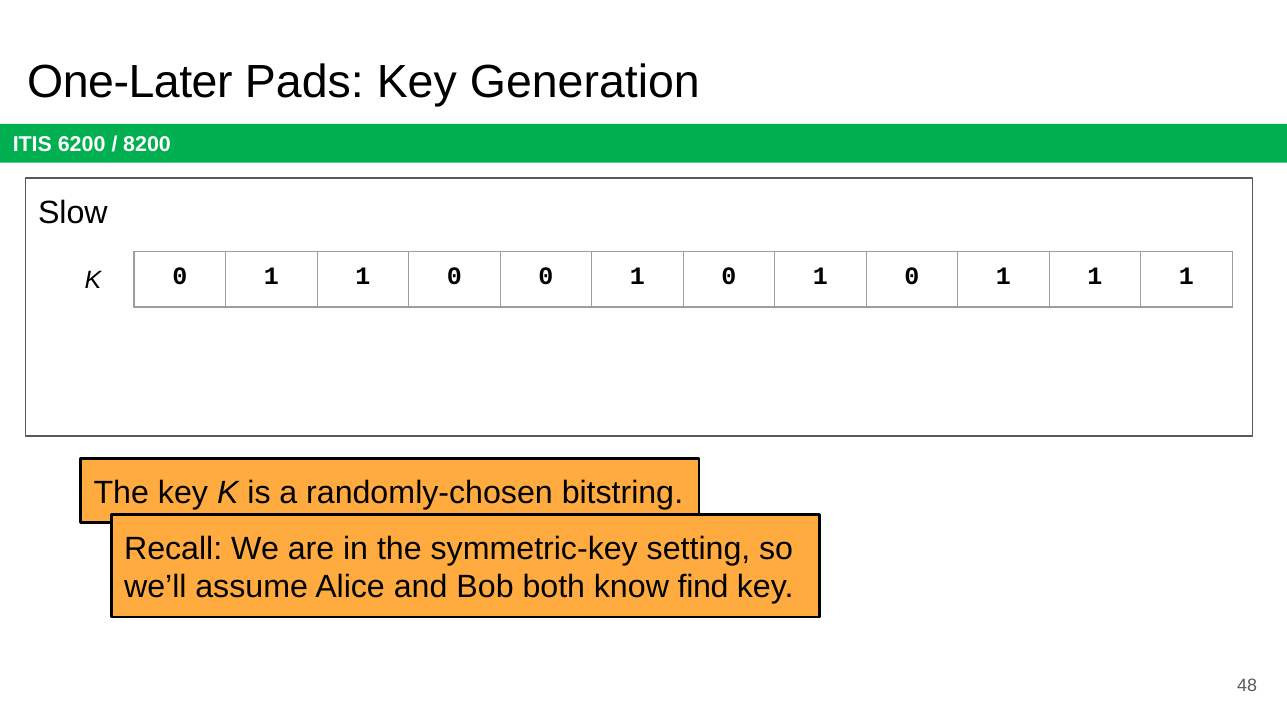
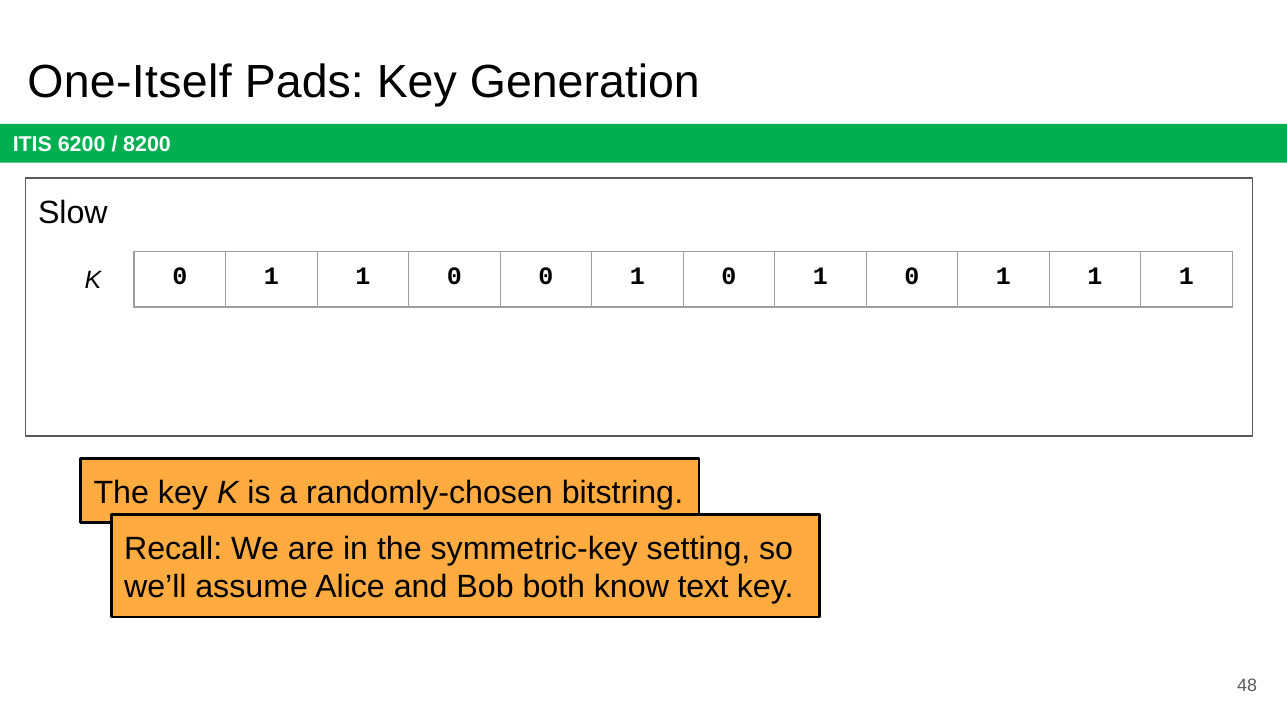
One-Later: One-Later -> One-Itself
find: find -> text
